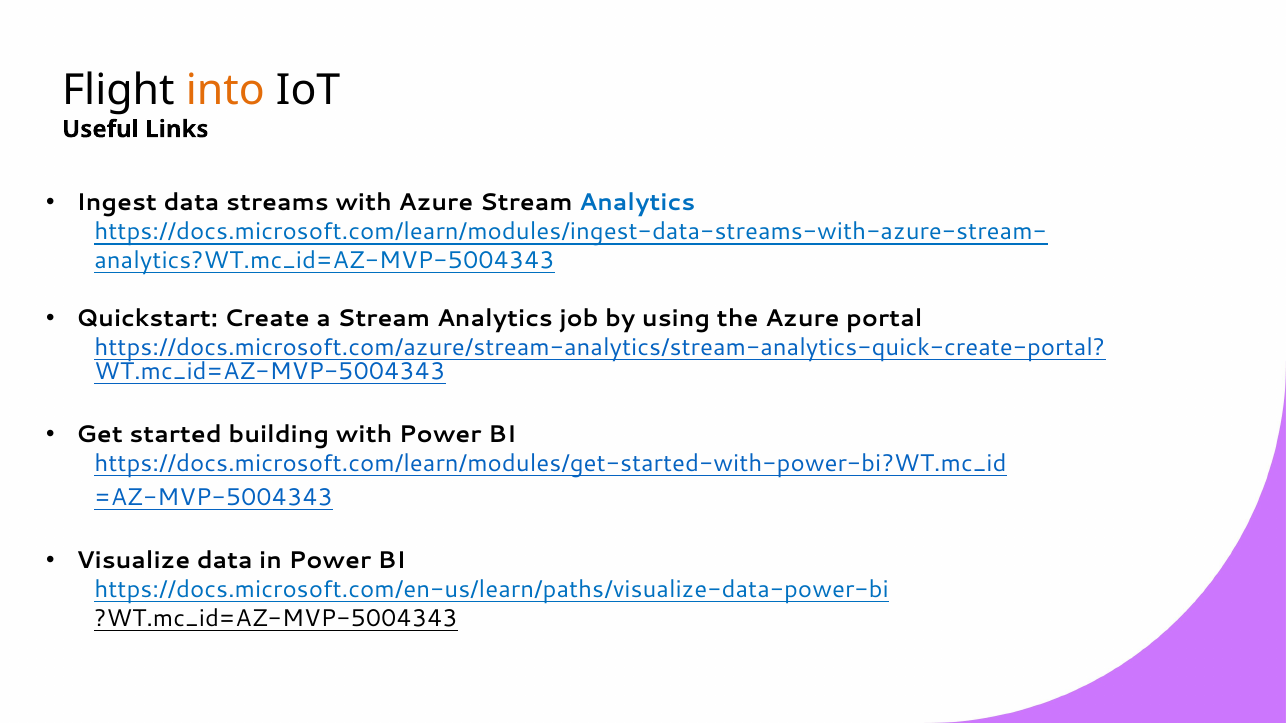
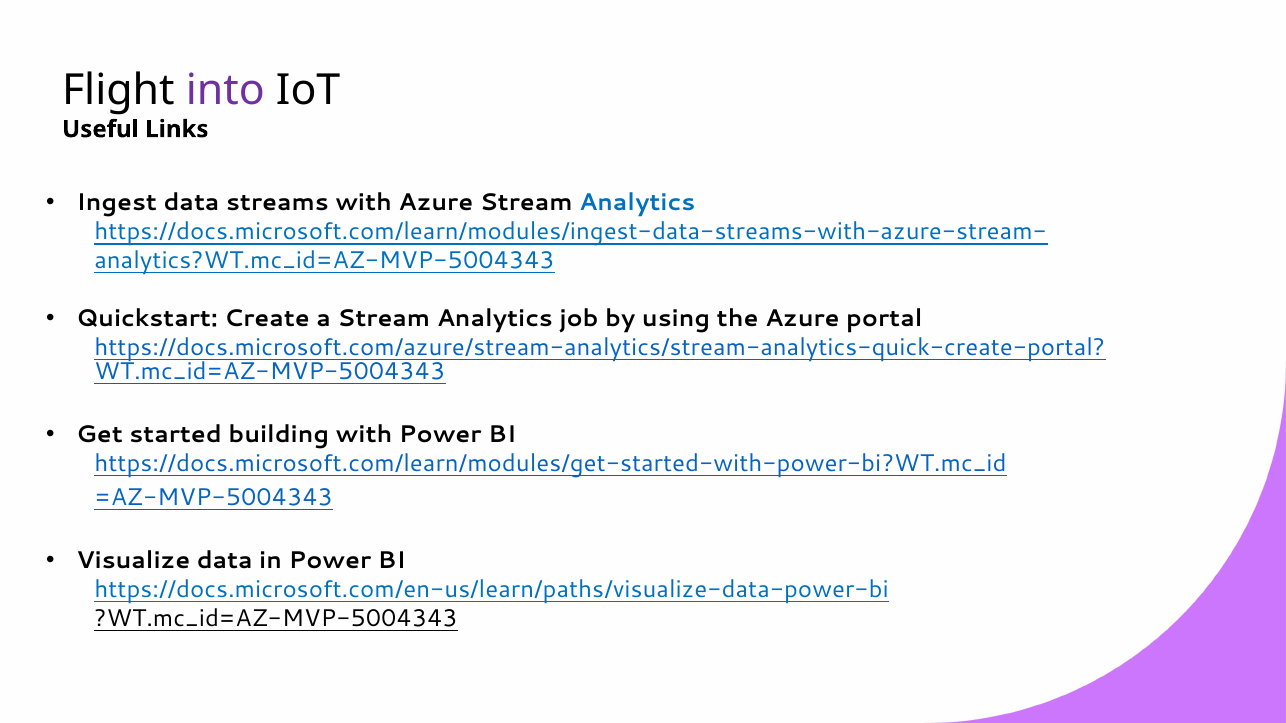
into colour: orange -> purple
